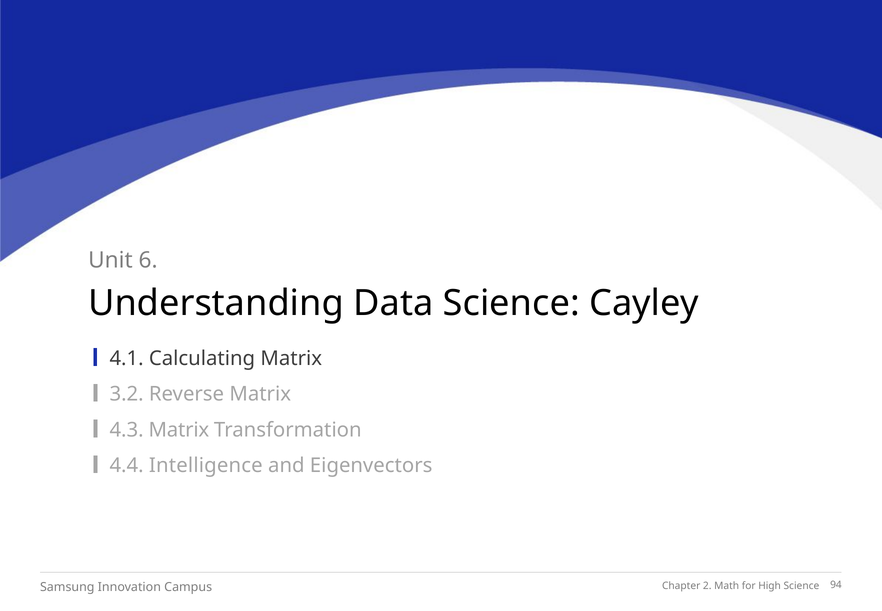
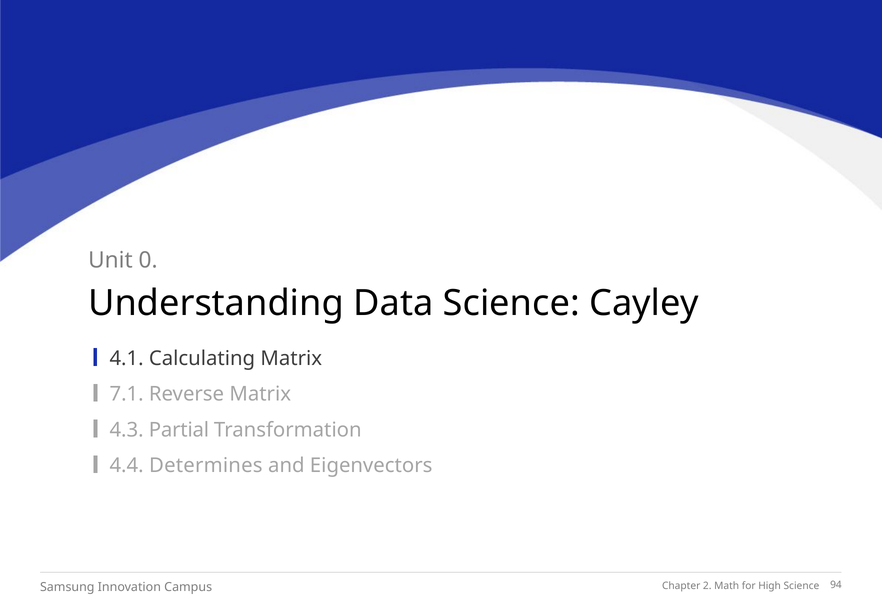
6: 6 -> 0
3.2: 3.2 -> 7.1
4.3 Matrix: Matrix -> Partial
Intelligence: Intelligence -> Determines
